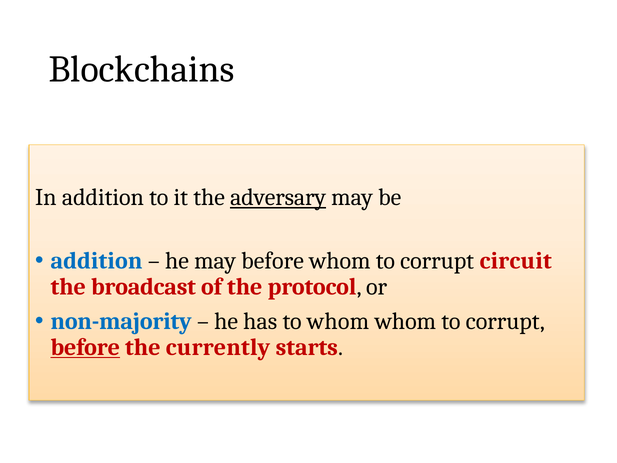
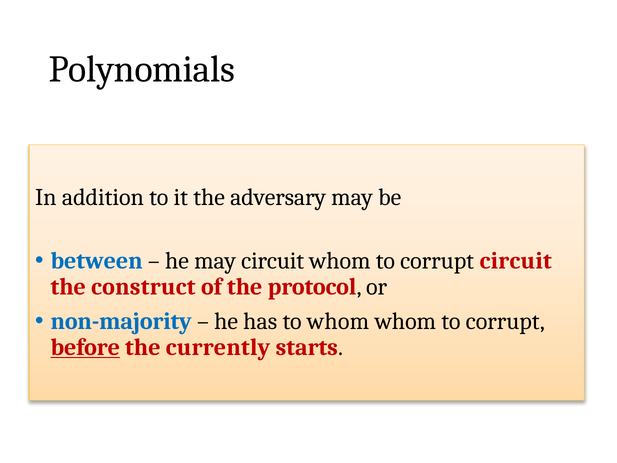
Blockchains: Blockchains -> Polynomials
adversary underline: present -> none
addition at (96, 261): addition -> between
may before: before -> circuit
broadcast: broadcast -> construct
